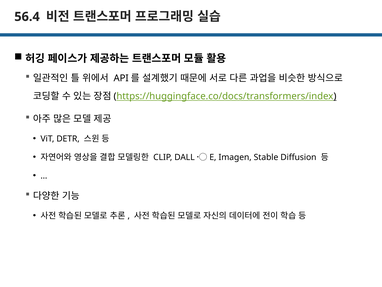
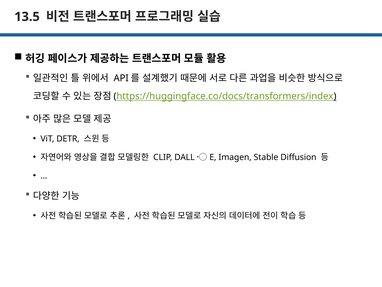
56.4: 56.4 -> 13.5
